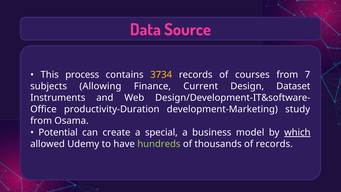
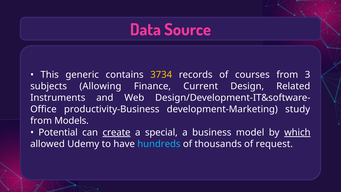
process: process -> generic
7: 7 -> 3
Dataset: Dataset -> Related
productivity-Duration: productivity-Duration -> productivity-Business
Osama: Osama -> Models
create underline: none -> present
hundreds colour: light green -> light blue
of records: records -> request
